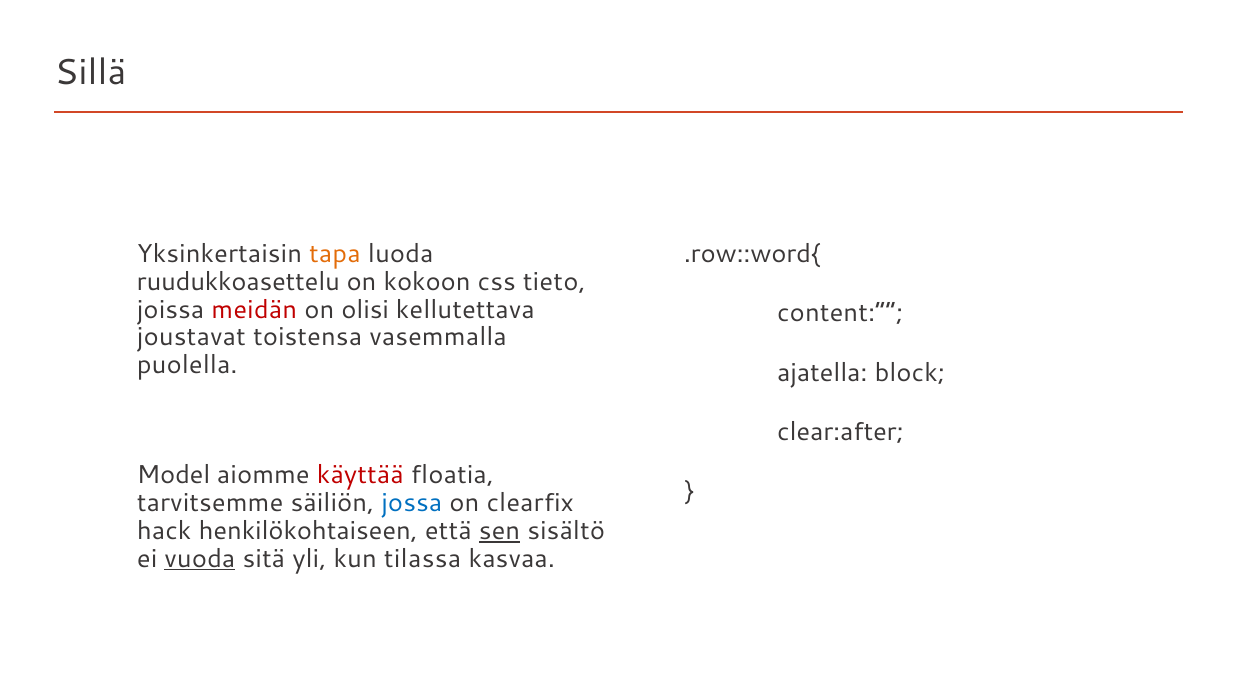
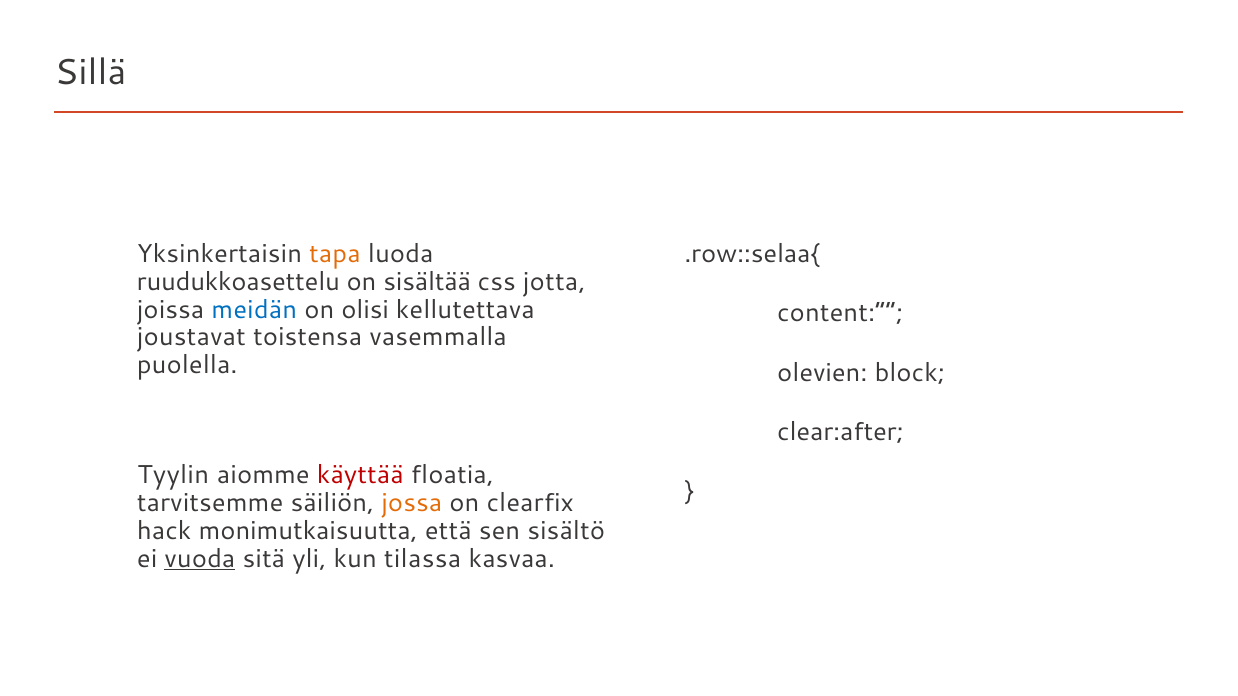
.row::word{: .row::word{ -> .row::selaa{
kokoon: kokoon -> sisältää
tieto: tieto -> jotta
meidän colour: red -> blue
ajatella: ajatella -> olevien
Model: Model -> Tyylin
jossa colour: blue -> orange
henkilökohtaiseen: henkilökohtaiseen -> monimutkaisuutta
sen underline: present -> none
